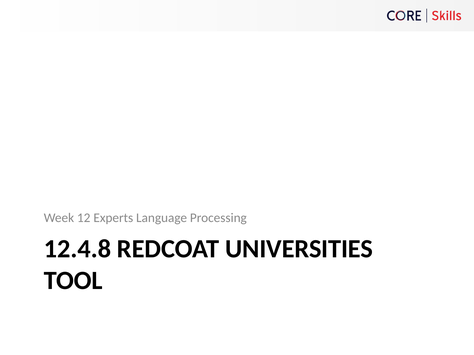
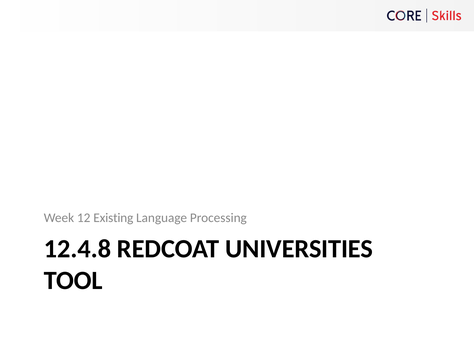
Experts: Experts -> Existing
